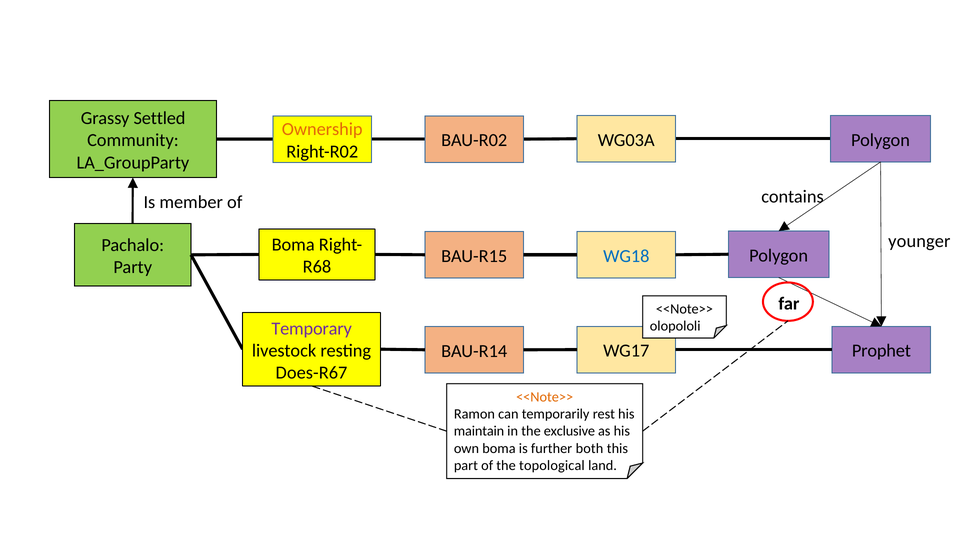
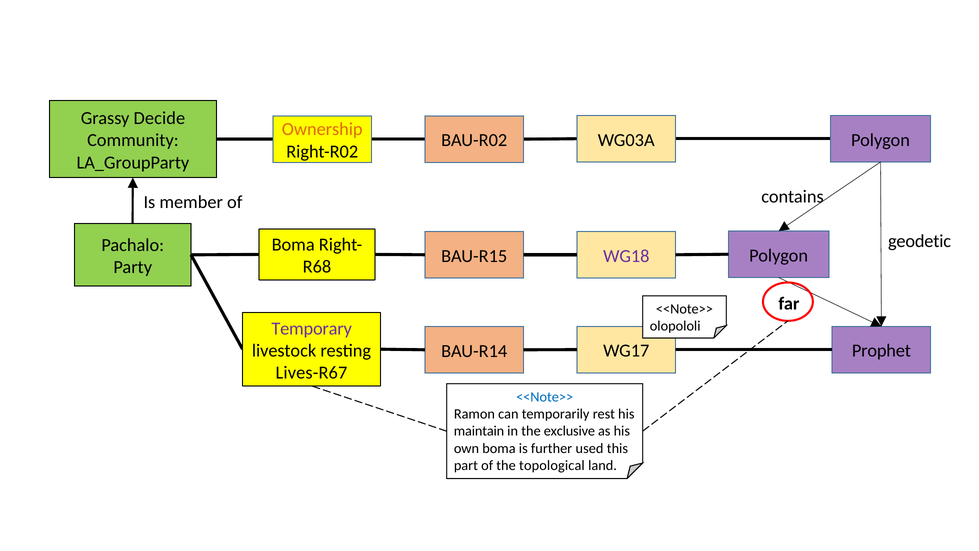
Settled: Settled -> Decide
younger: younger -> geodetic
WG18 colour: blue -> purple
Does-R67: Does-R67 -> Lives-R67
<<Note>> at (545, 397) colour: orange -> blue
both: both -> used
